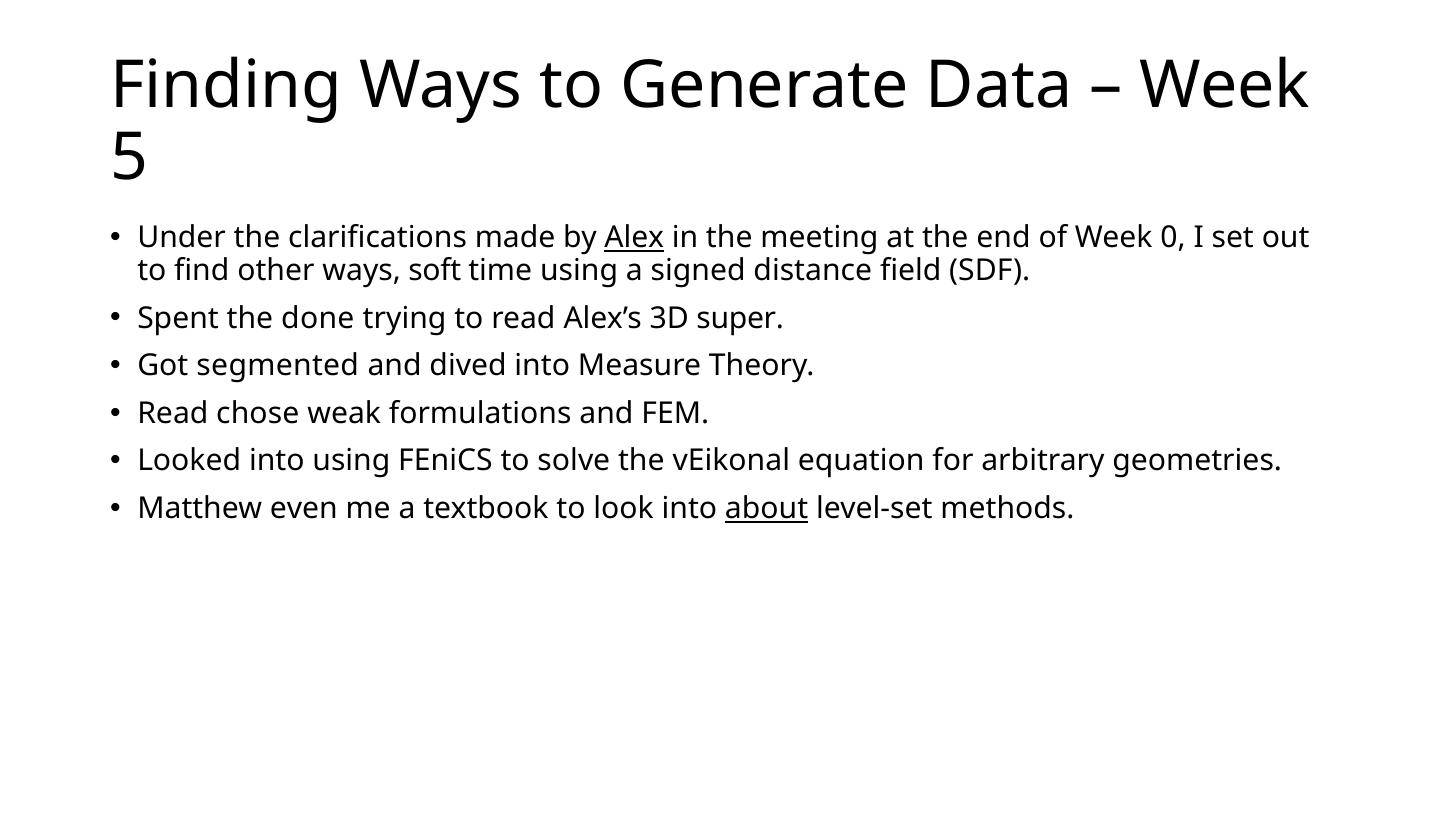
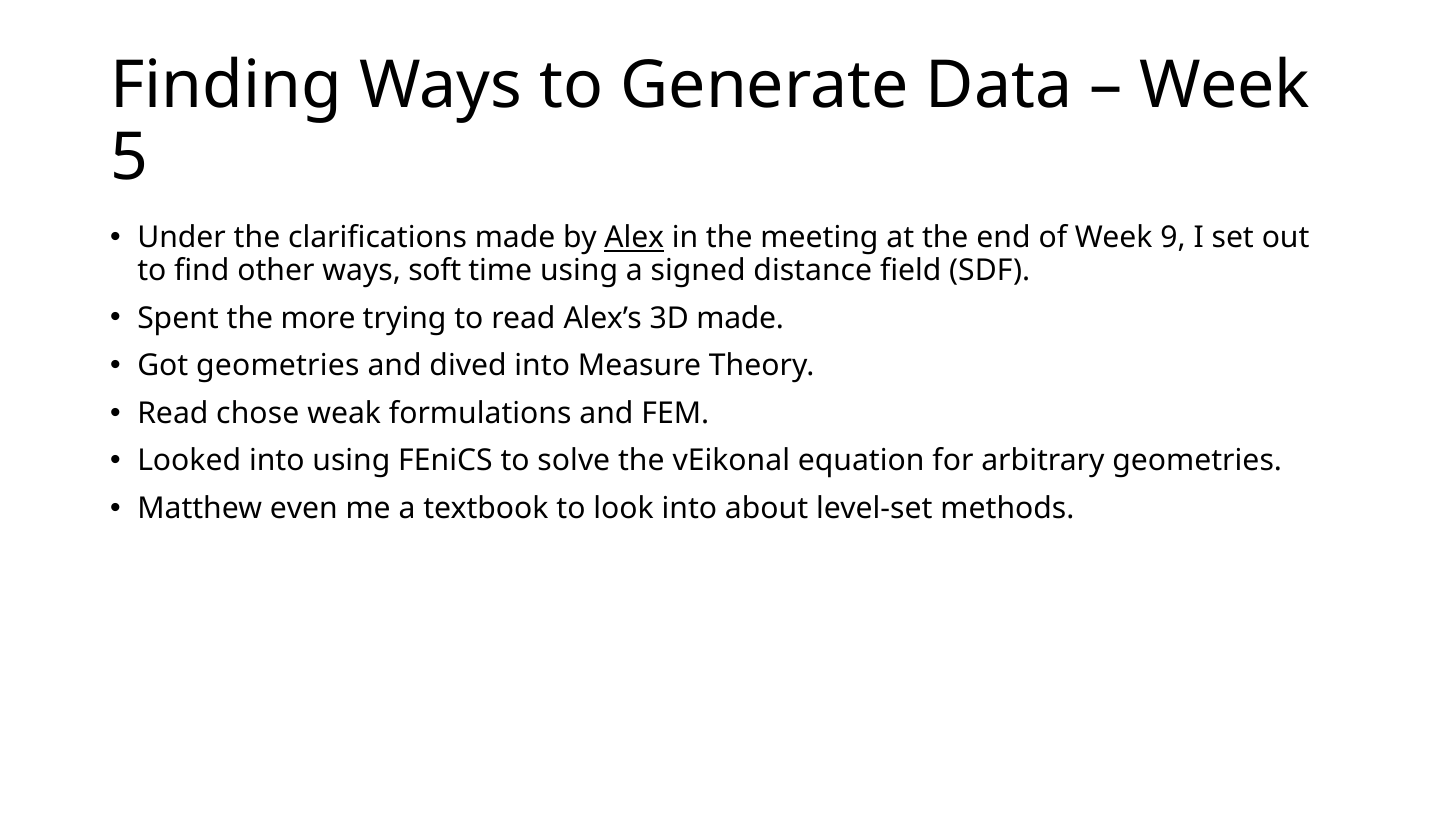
0: 0 -> 9
done: done -> more
3D super: super -> made
Got segmented: segmented -> geometries
about underline: present -> none
